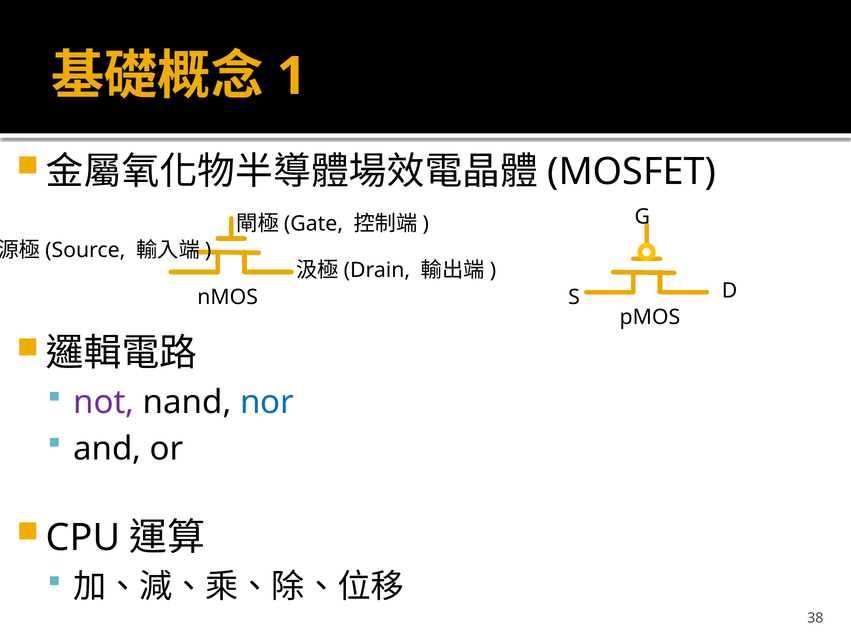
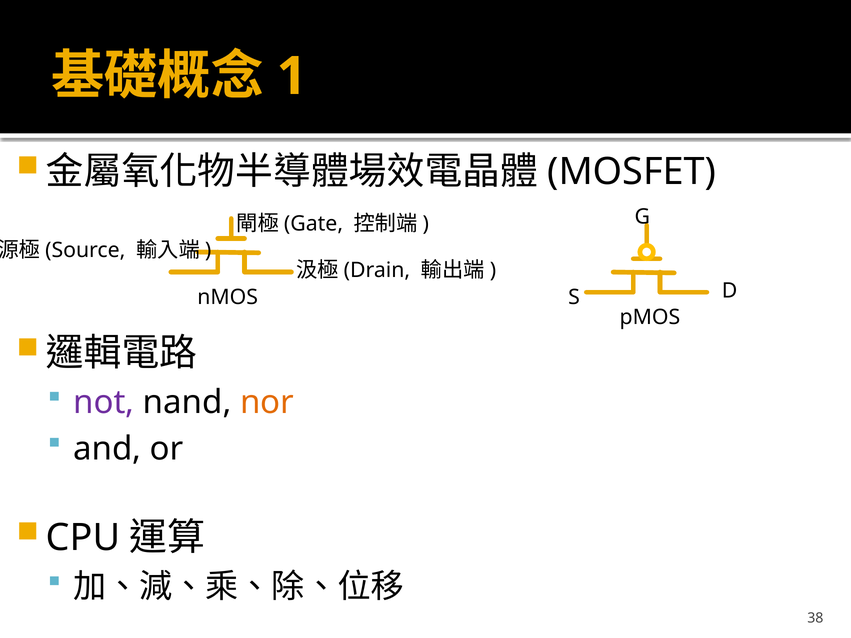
nor colour: blue -> orange
